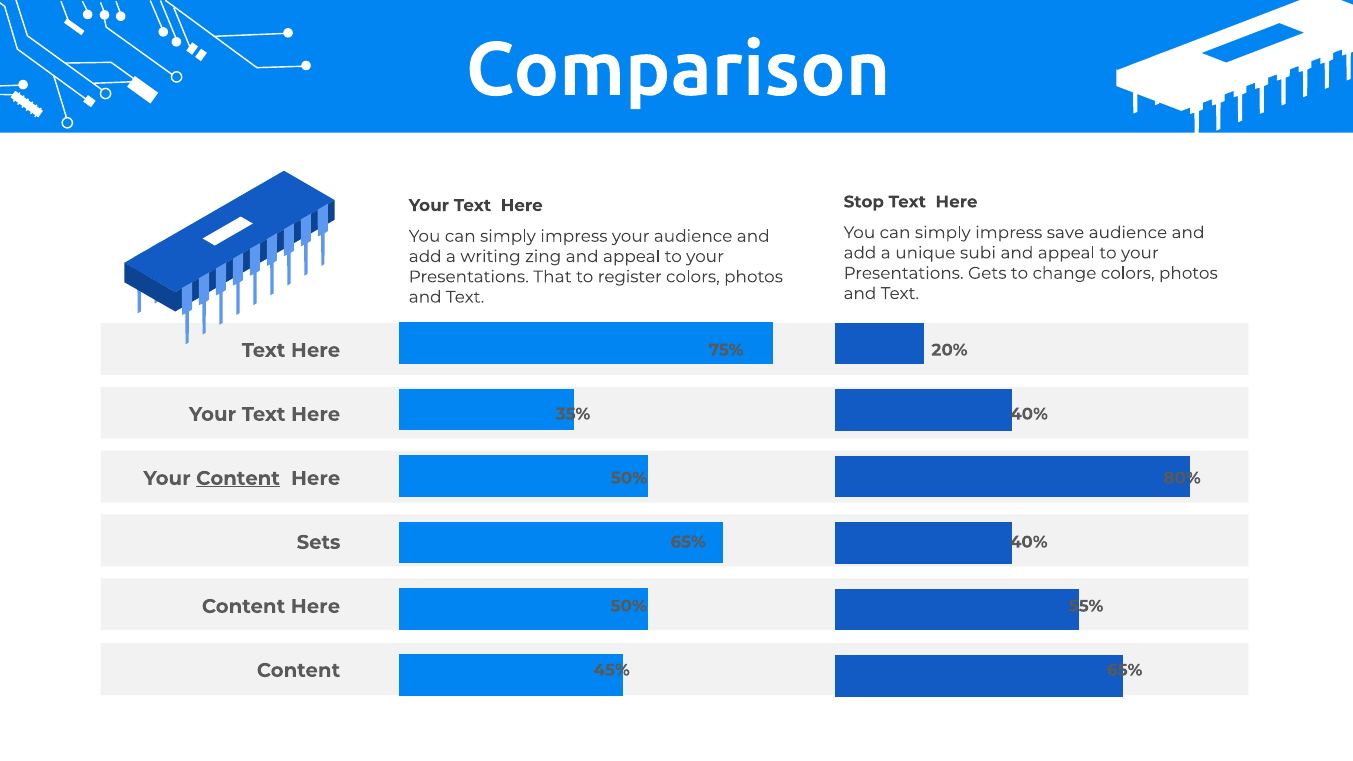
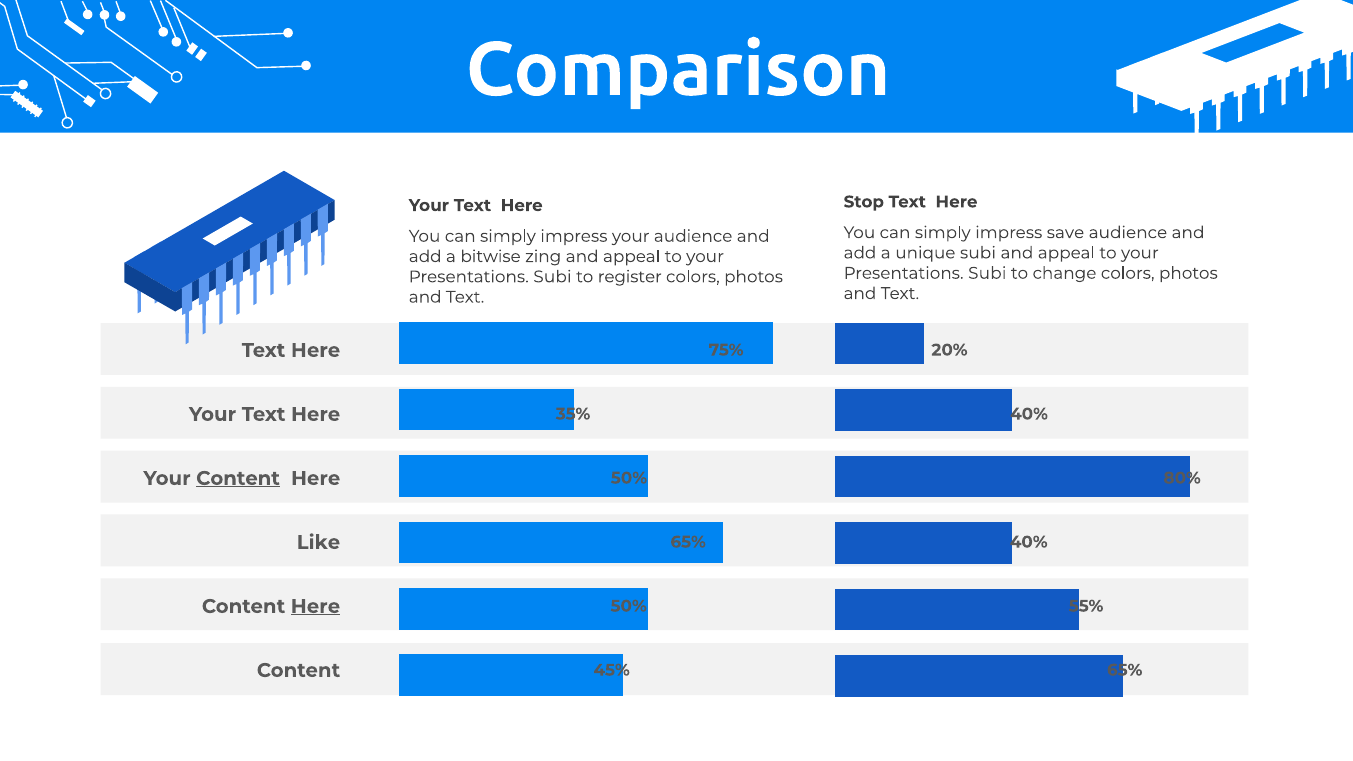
writing: writing -> bitwise
Gets at (987, 273): Gets -> Subi
That at (552, 277): That -> Subi
Sets: Sets -> Like
Here at (315, 606) underline: none -> present
